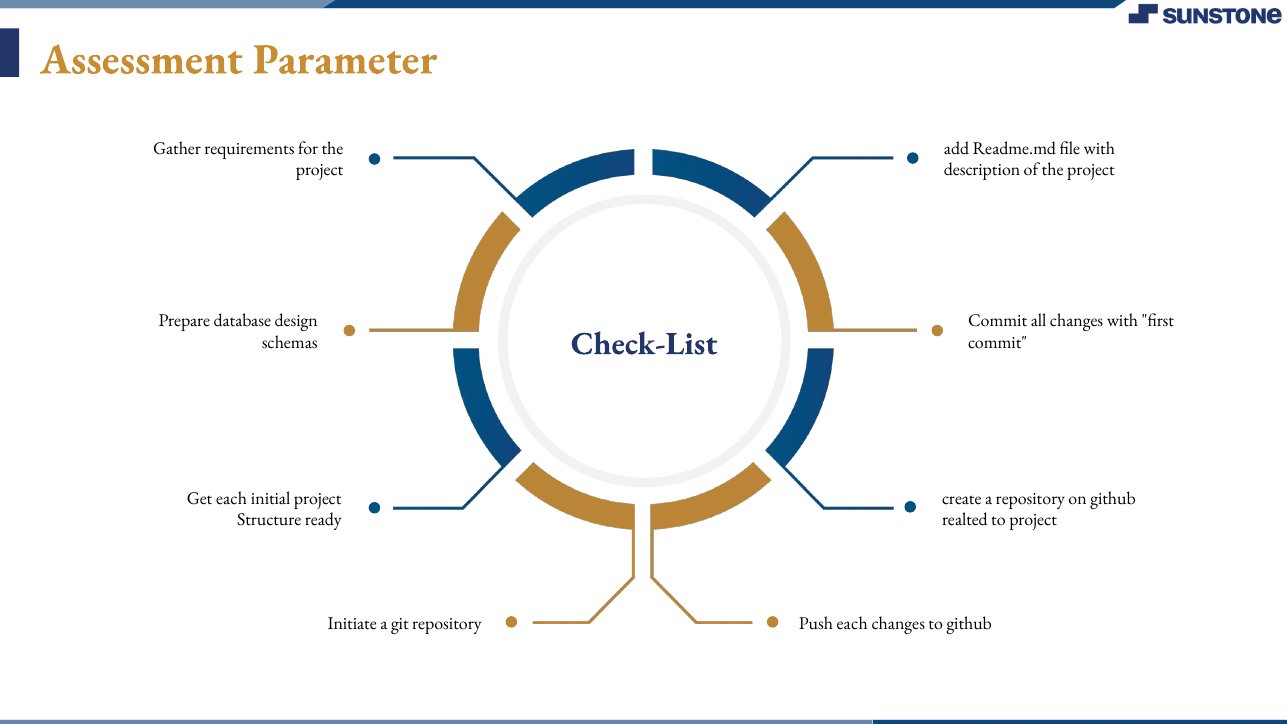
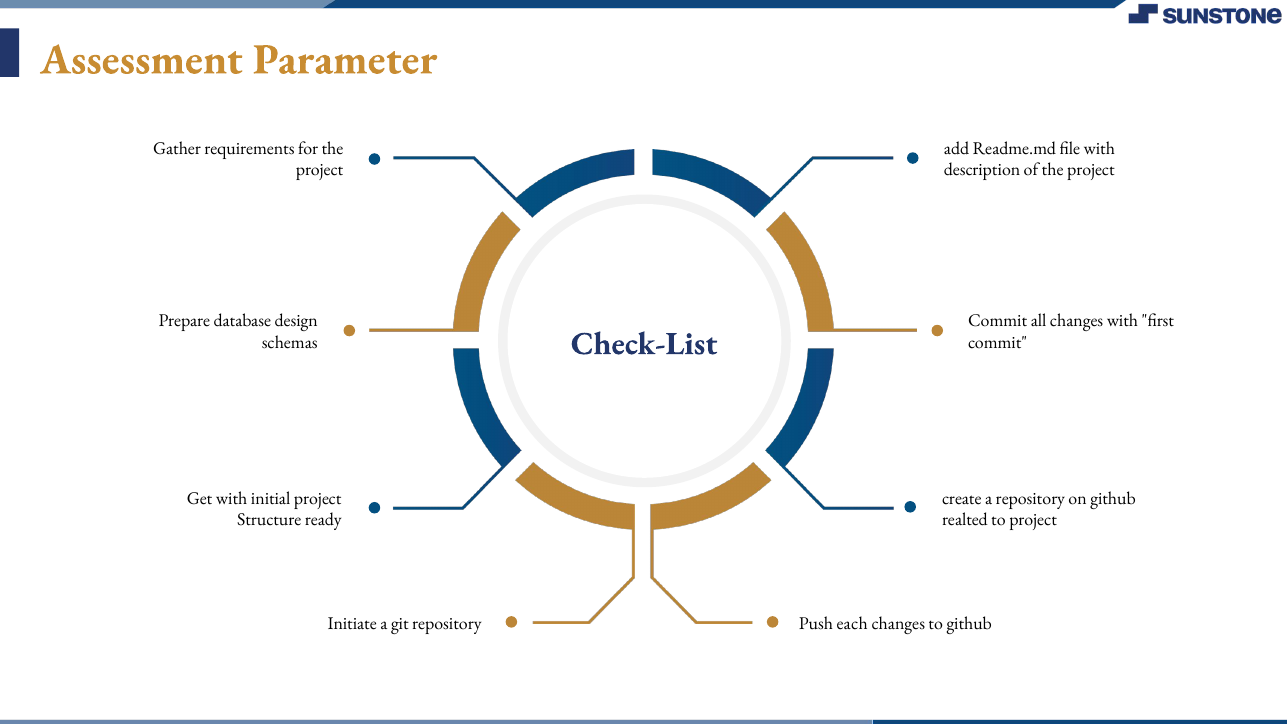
Get each: each -> with
